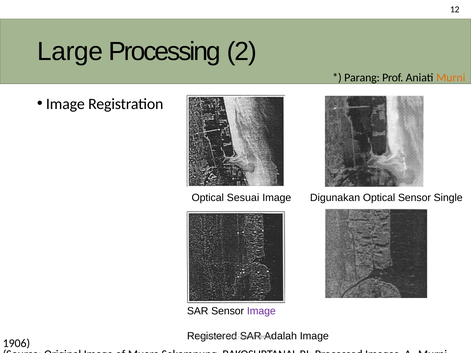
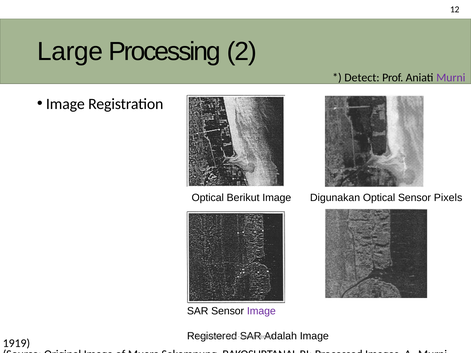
Parang: Parang -> Detect
Murni at (451, 78) colour: orange -> purple
Sesuai: Sesuai -> Berikut
Single: Single -> Pixels
1906: 1906 -> 1919
